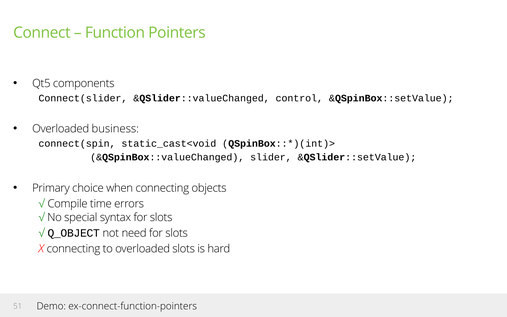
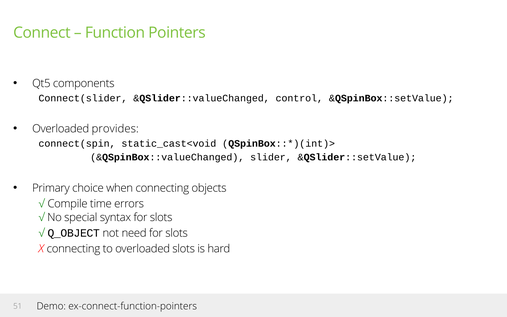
business: business -> provides
